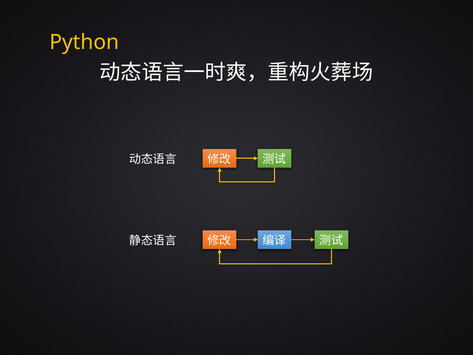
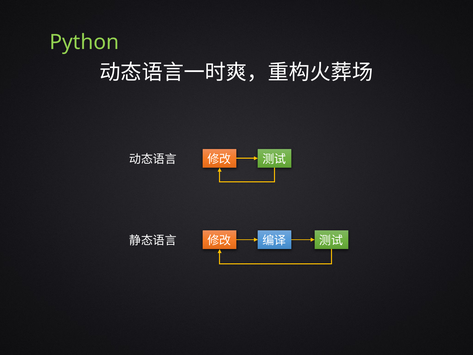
Python colour: yellow -> light green
